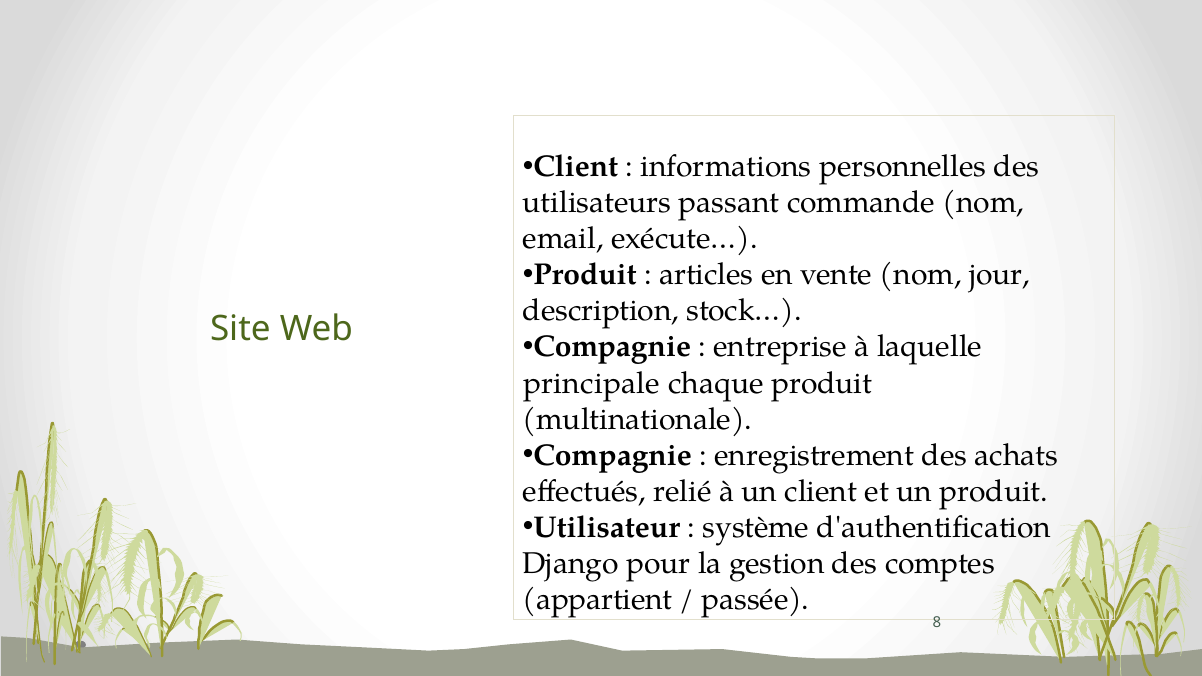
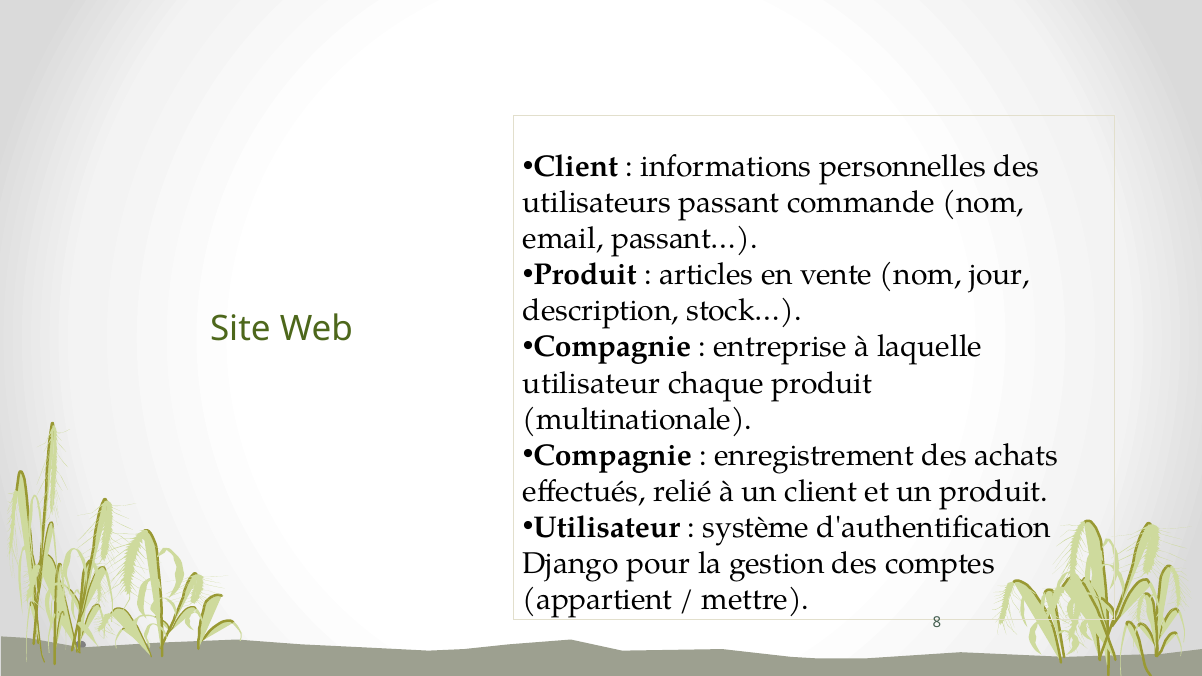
exécute…: exécute… -> passant…
principale at (592, 383): principale -> utilisateur
passée: passée -> mettre
